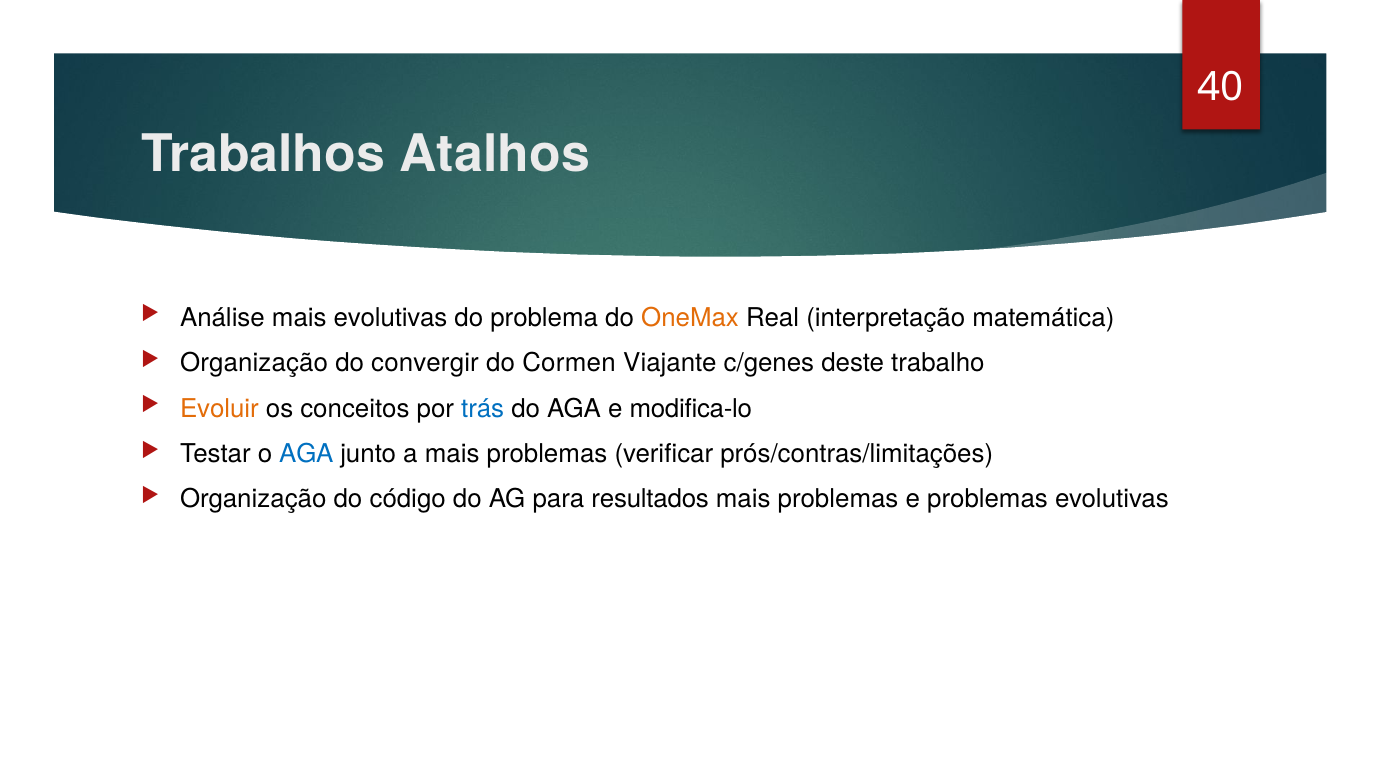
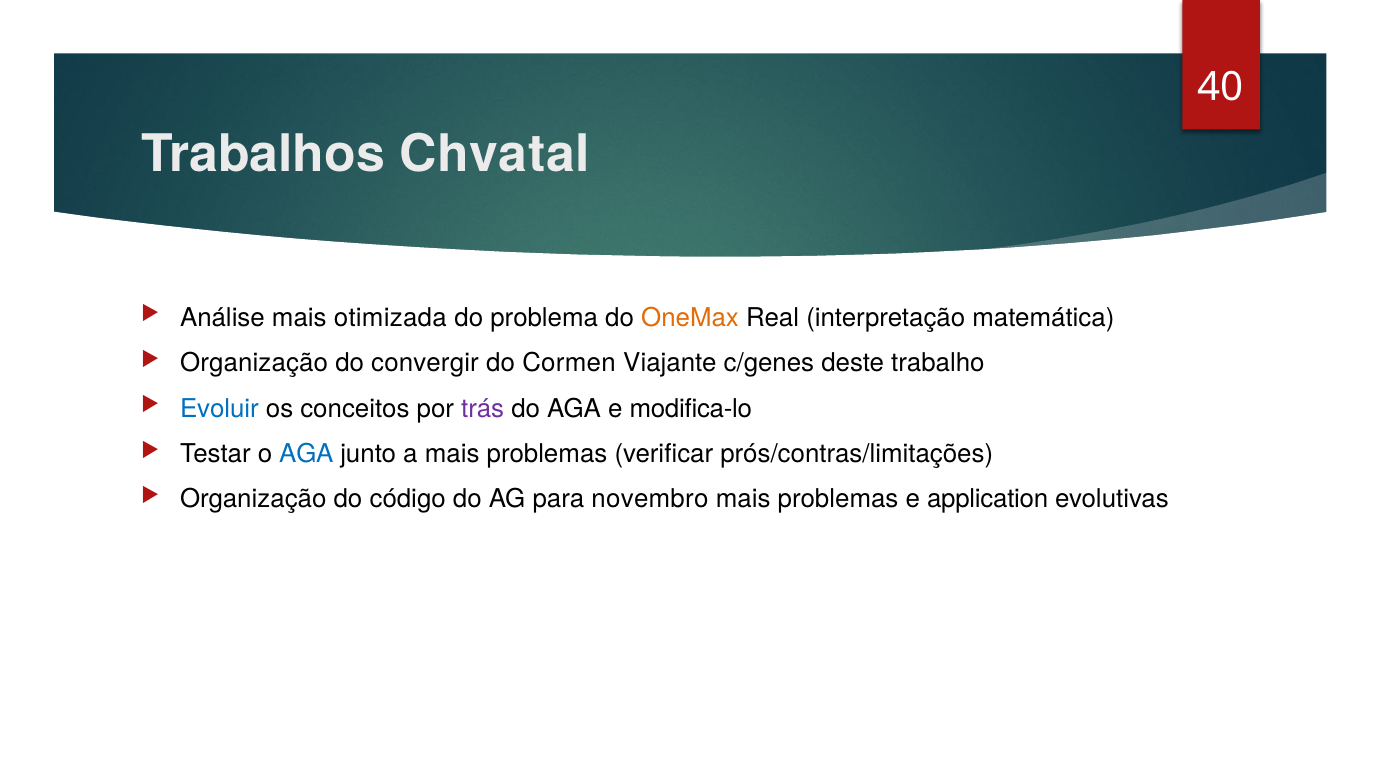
Atalhos: Atalhos -> Chvatal
mais evolutivas: evolutivas -> otimizada
Evoluir colour: orange -> blue
trás colour: blue -> purple
resultados: resultados -> novembro
e problemas: problemas -> application
